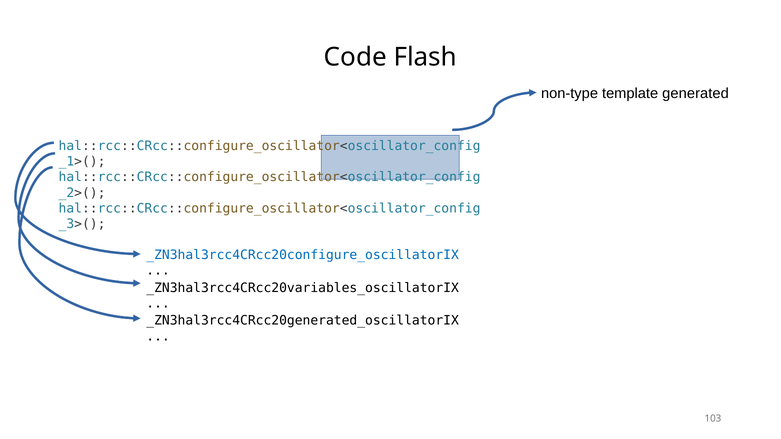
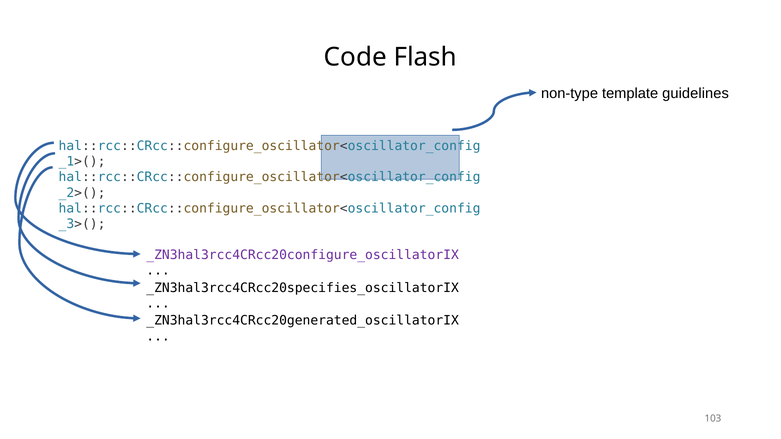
generated: generated -> guidelines
_ZN3hal3rcc4CRcc20configure_oscillatorIX colour: blue -> purple
_ZN3hal3rcc4CRcc20variables_oscillatorIX: _ZN3hal3rcc4CRcc20variables_oscillatorIX -> _ZN3hal3rcc4CRcc20specifies_oscillatorIX
